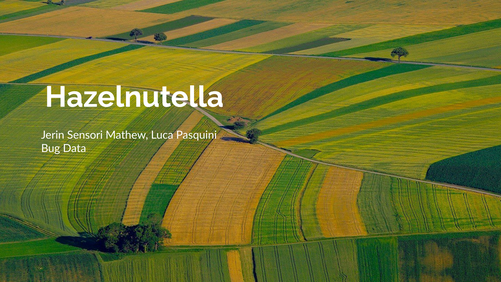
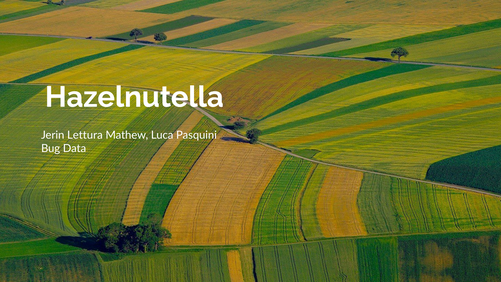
Sensori: Sensori -> Lettura
